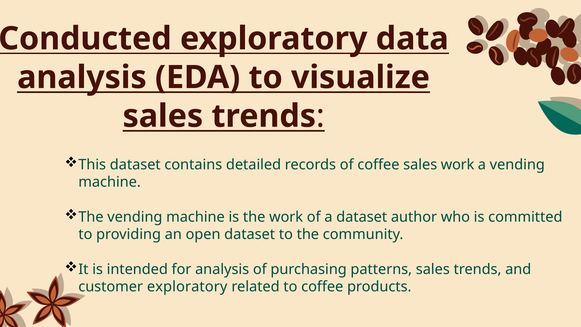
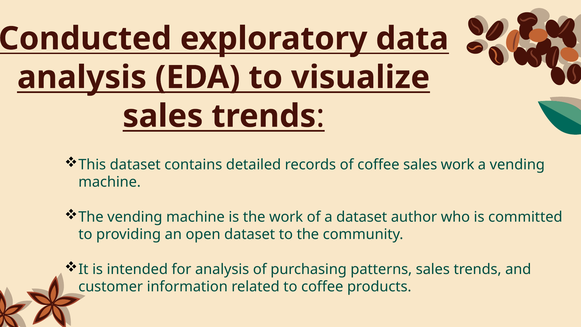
customer exploratory: exploratory -> information
